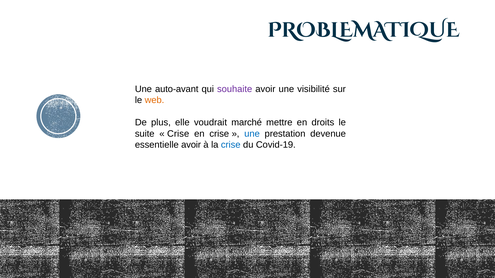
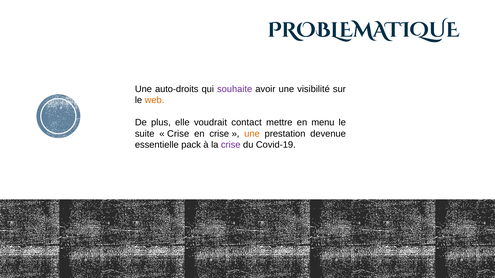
auto-avant: auto-avant -> auto-droits
marché: marché -> contact
droits: droits -> menu
une at (252, 134) colour: blue -> orange
essentielle avoir: avoir -> pack
crise at (231, 145) colour: blue -> purple
